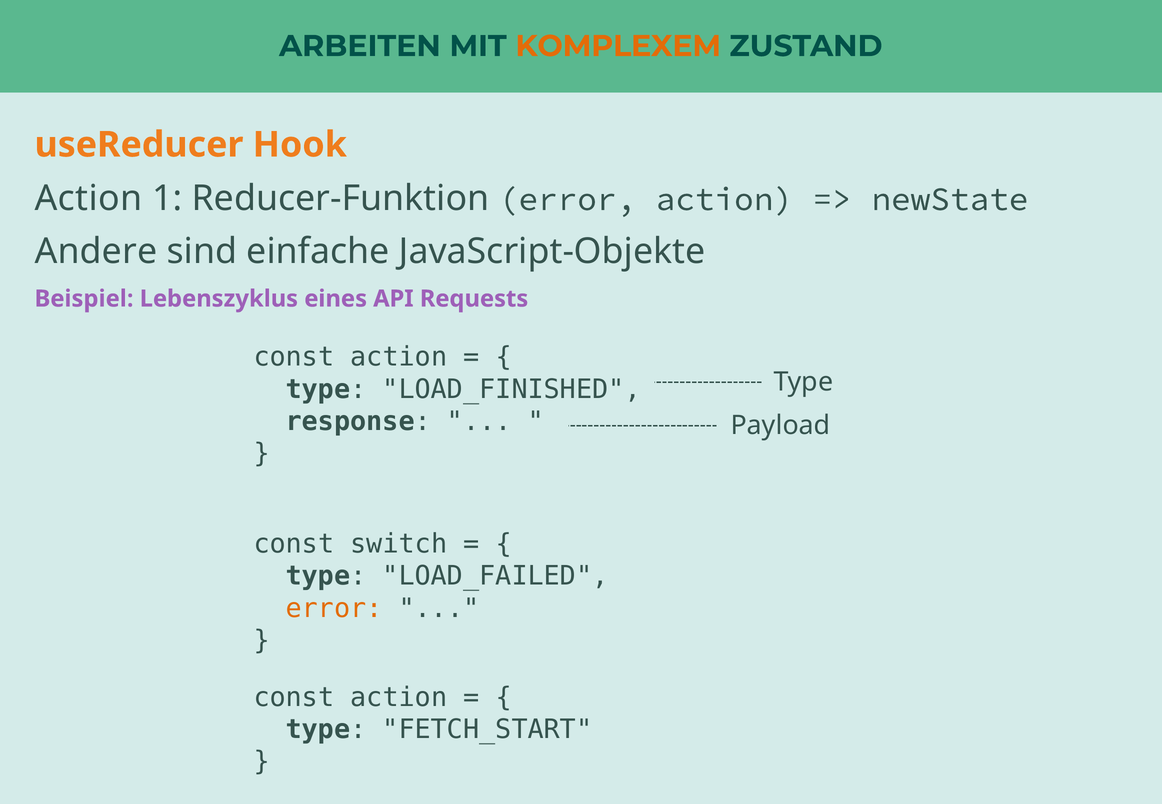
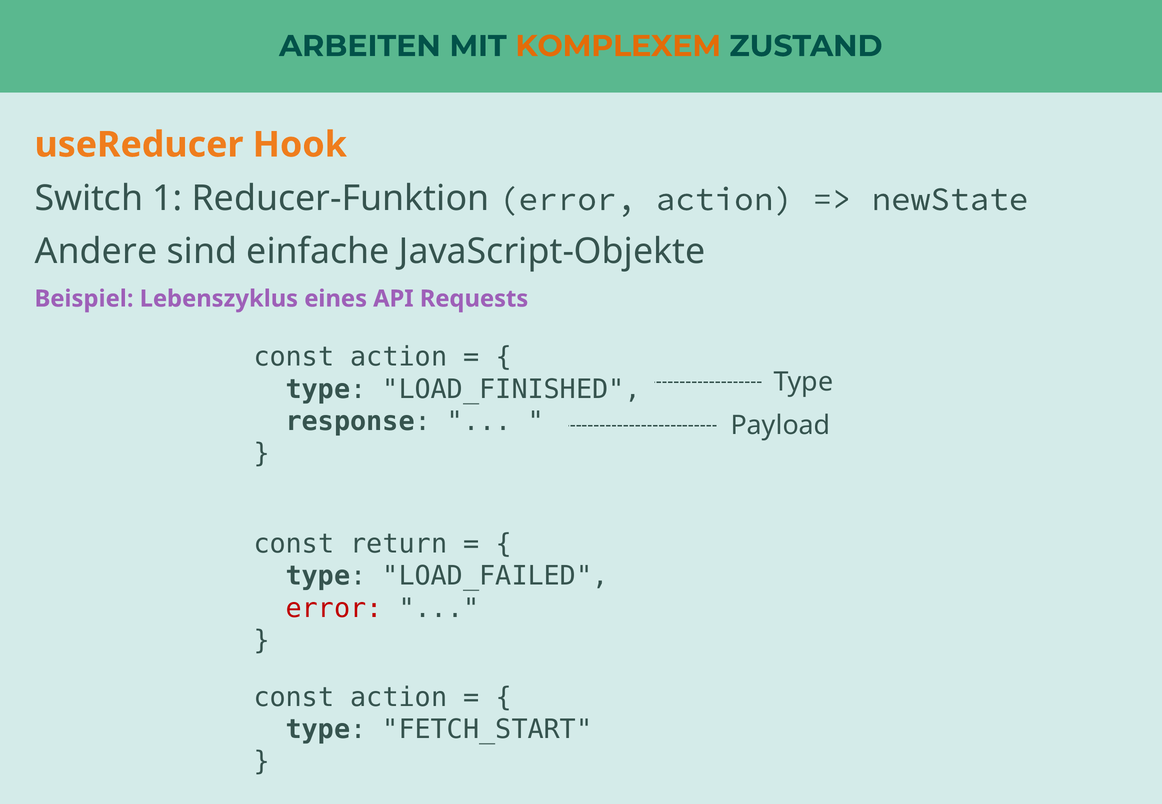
Action at (89, 198): Action -> Switch
switch: switch -> return
error at (334, 609) colour: orange -> red
